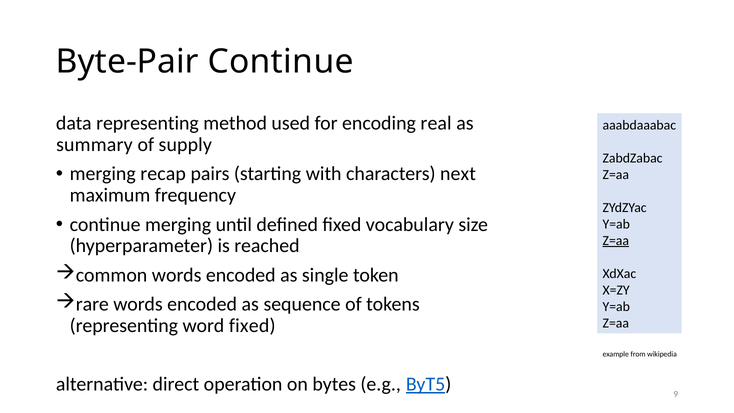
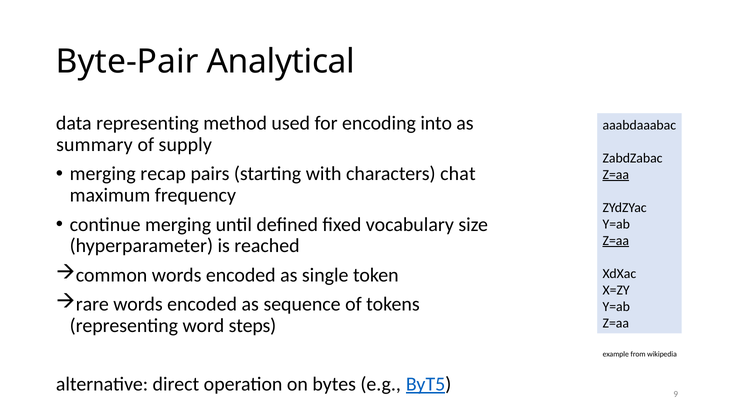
Byte-Pair Continue: Continue -> Analytical
real: real -> into
next: next -> chat
Z=aa at (616, 175) underline: none -> present
word fixed: fixed -> steps
